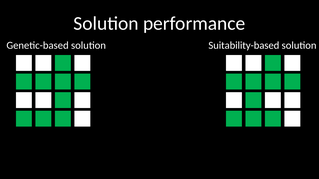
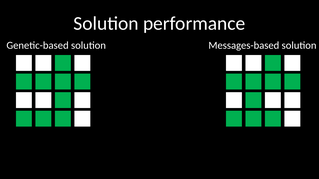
Suitability-based: Suitability-based -> Messages-based
